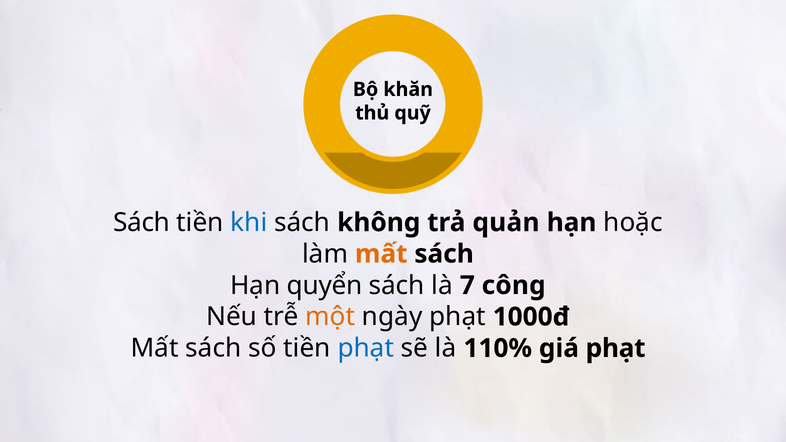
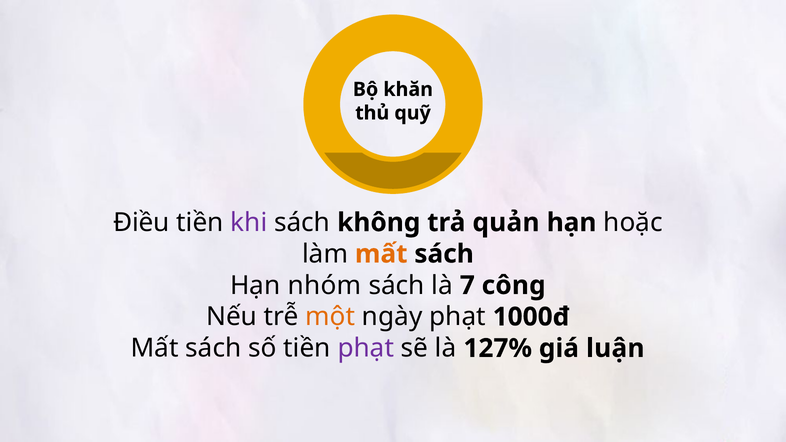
Sách at (142, 223): Sách -> Điều
khi colour: blue -> purple
quyển: quyển -> nhóm
phạt at (366, 348) colour: blue -> purple
110%: 110% -> 127%
giá phạt: phạt -> luận
